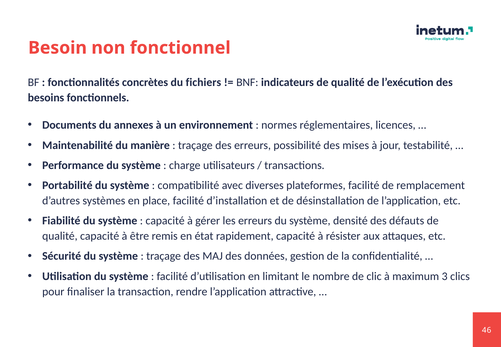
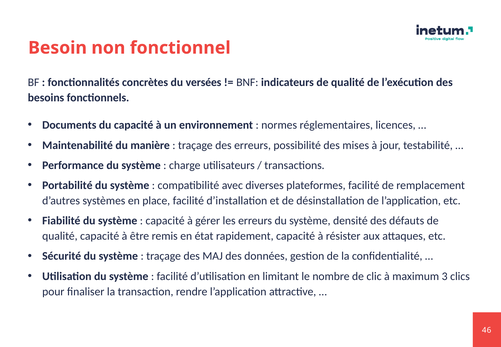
fichiers: fichiers -> versées
du annexes: annexes -> capacité
